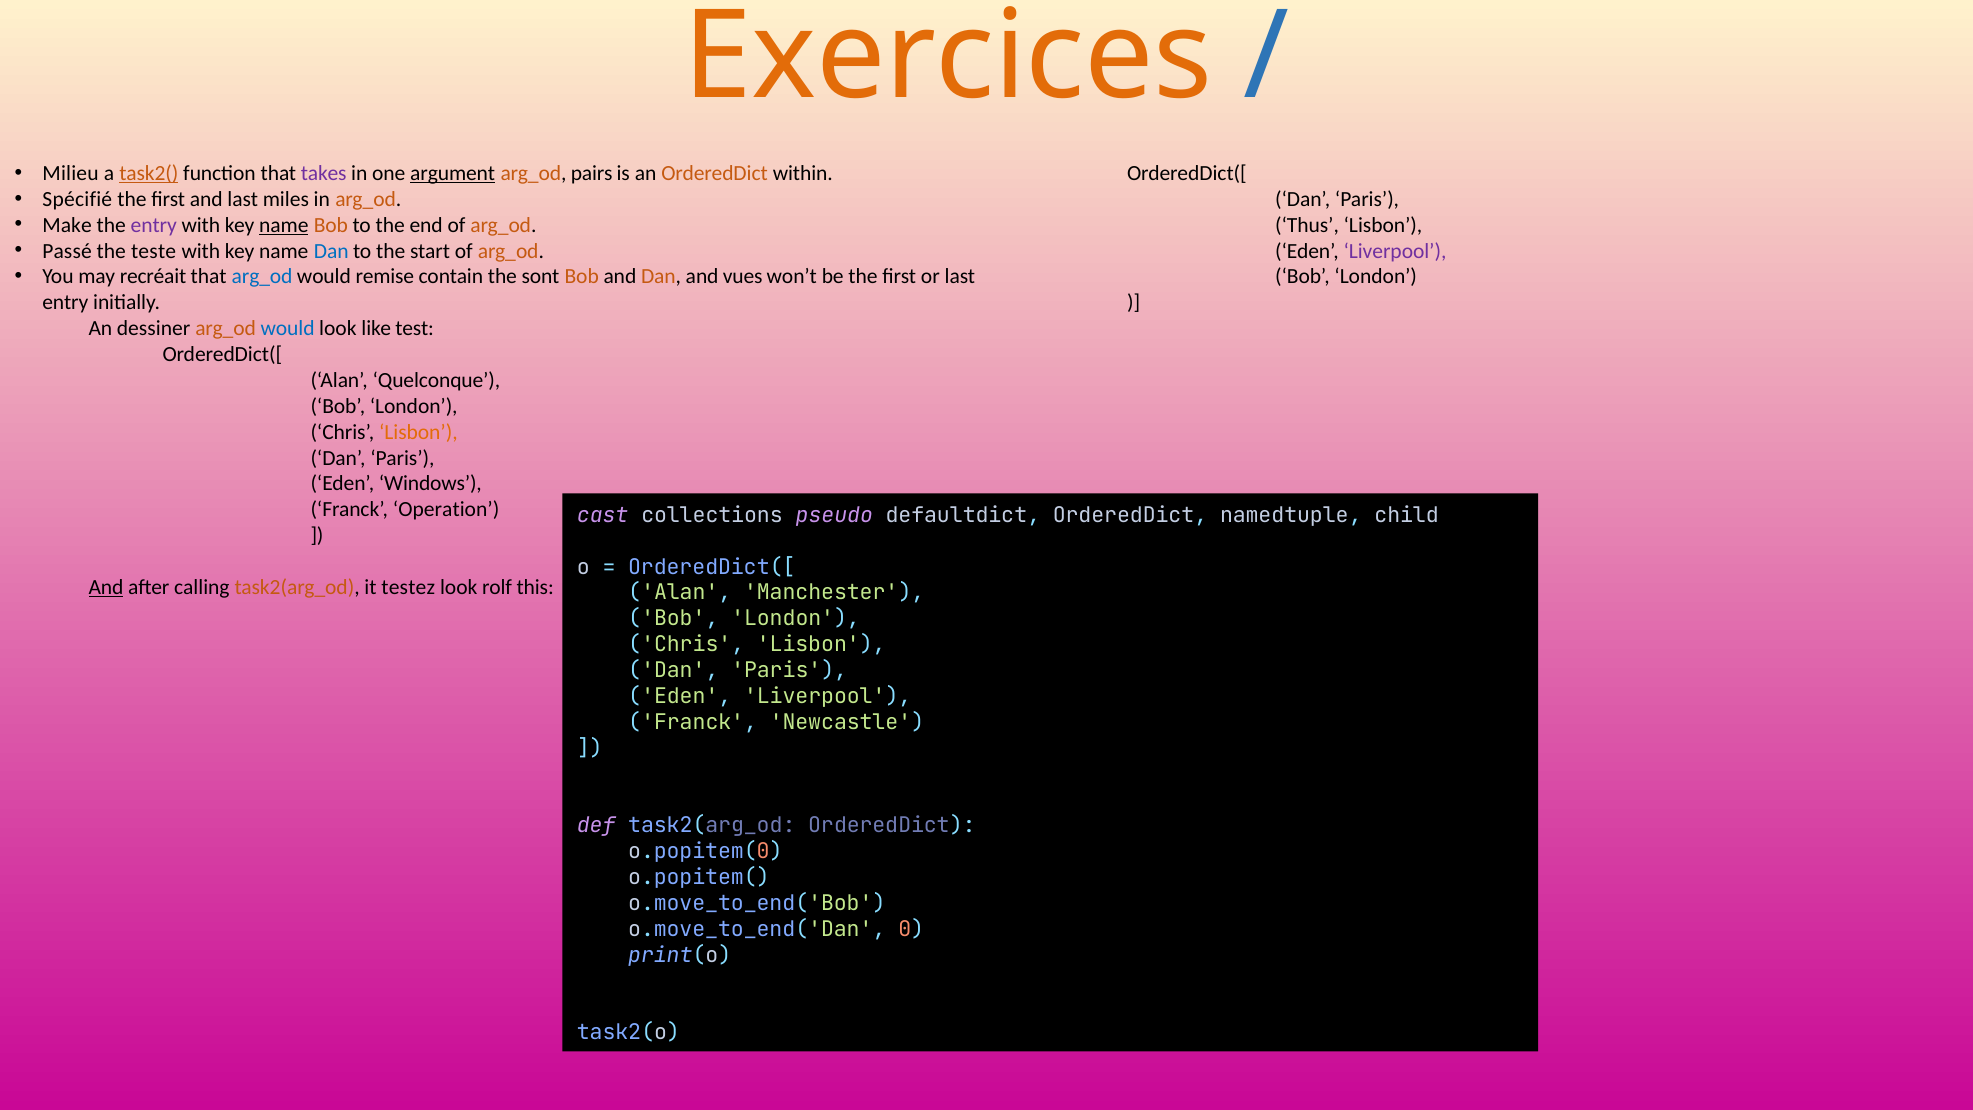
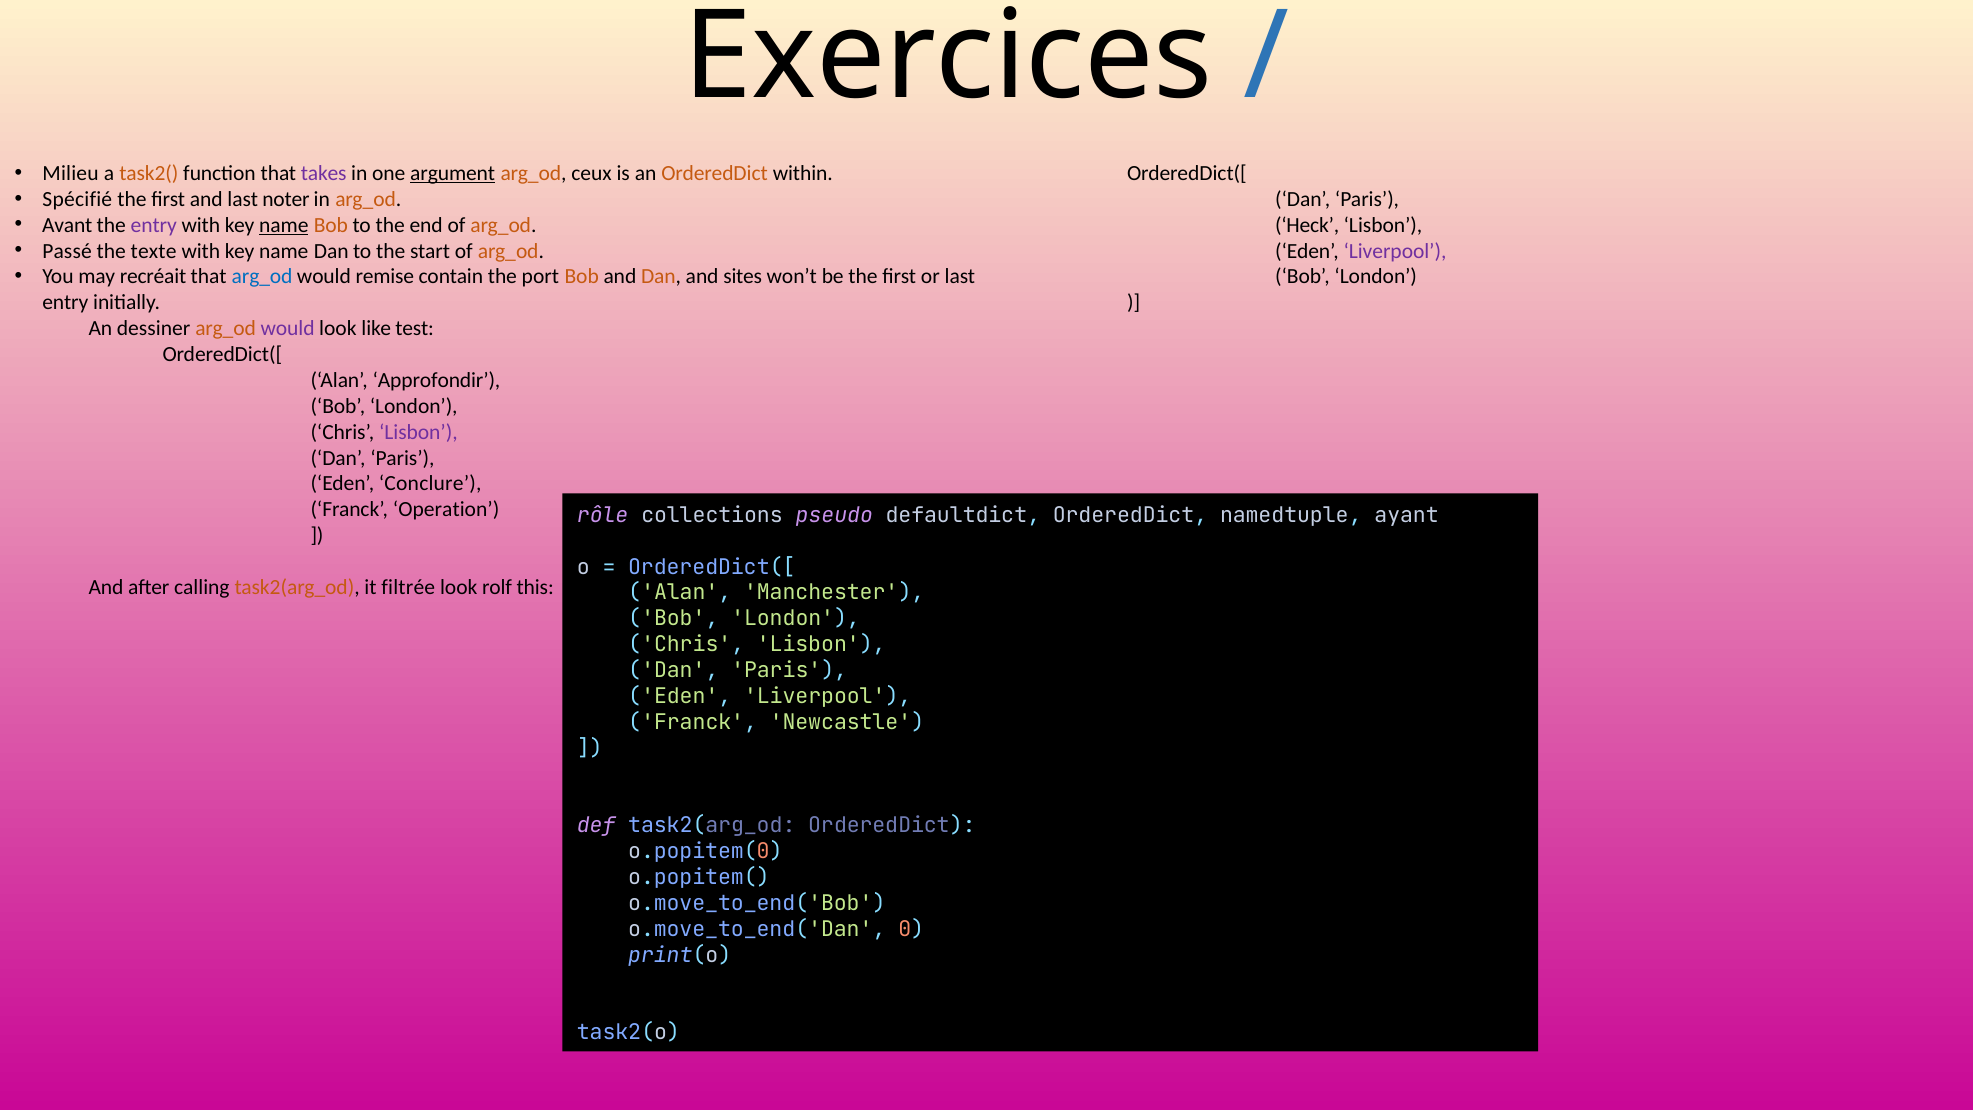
Exercices colour: orange -> black
task2( underline: present -> none
pairs: pairs -> ceux
miles: miles -> noter
Make: Make -> Avant
Thus: Thus -> Heck
teste: teste -> texte
Dan at (331, 251) colour: blue -> black
sont: sont -> port
vues: vues -> sites
would at (288, 329) colour: blue -> purple
Quelconque: Quelconque -> Approfondir
Lisbon at (418, 432) colour: orange -> purple
Windows: Windows -> Conclure
cast: cast -> rôle
child: child -> ayant
And at (106, 587) underline: present -> none
testez: testez -> filtrée
